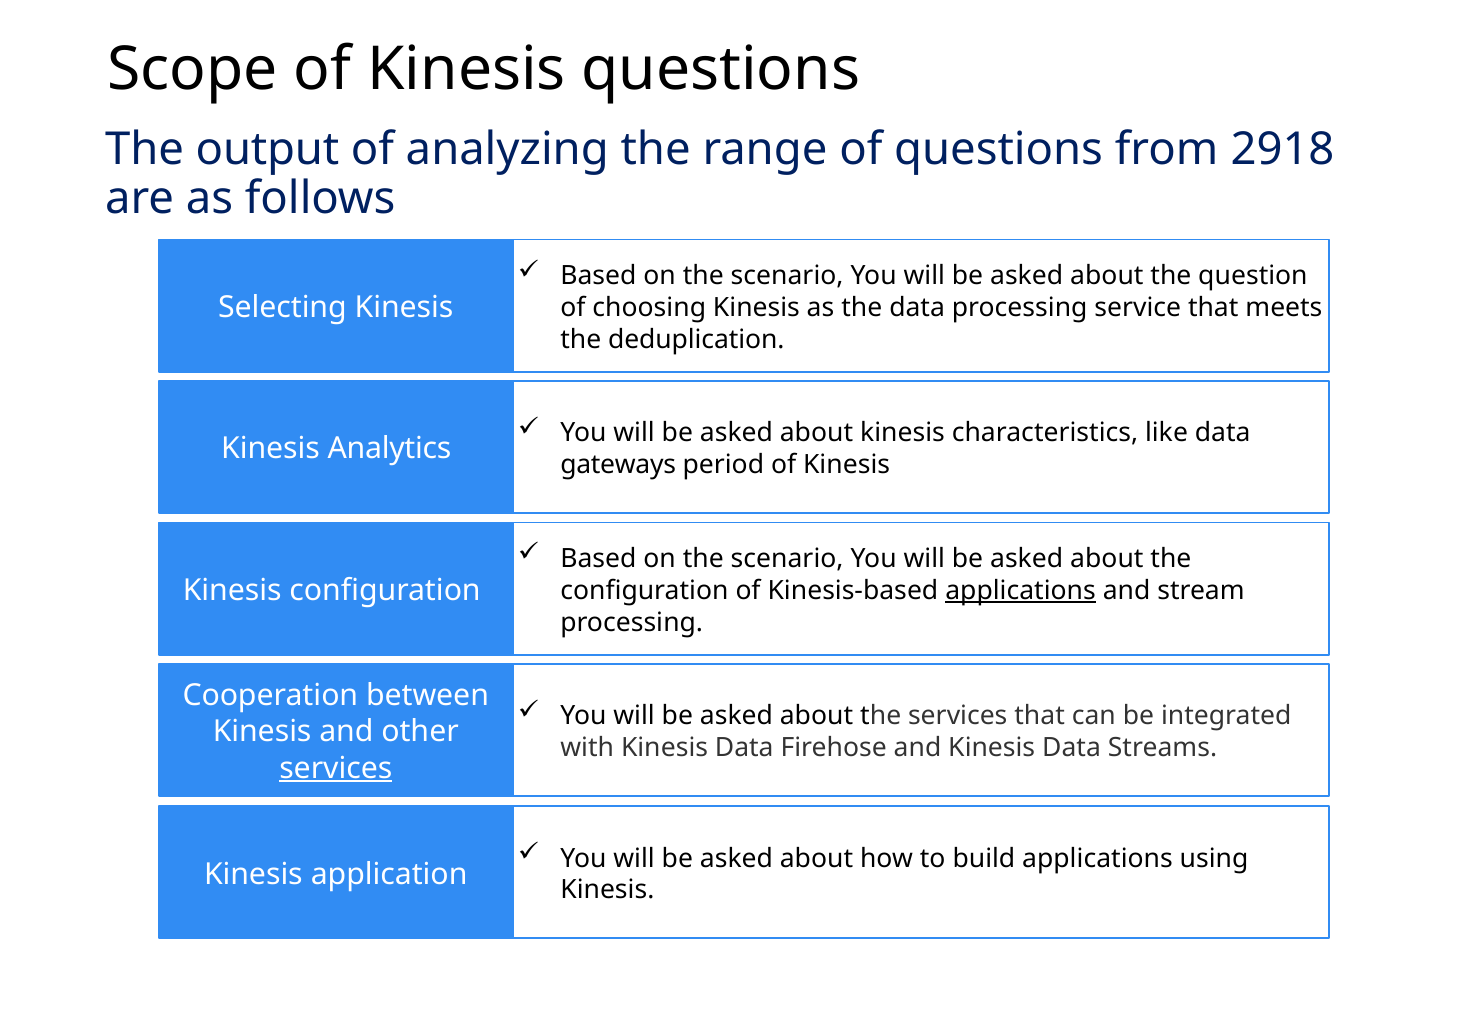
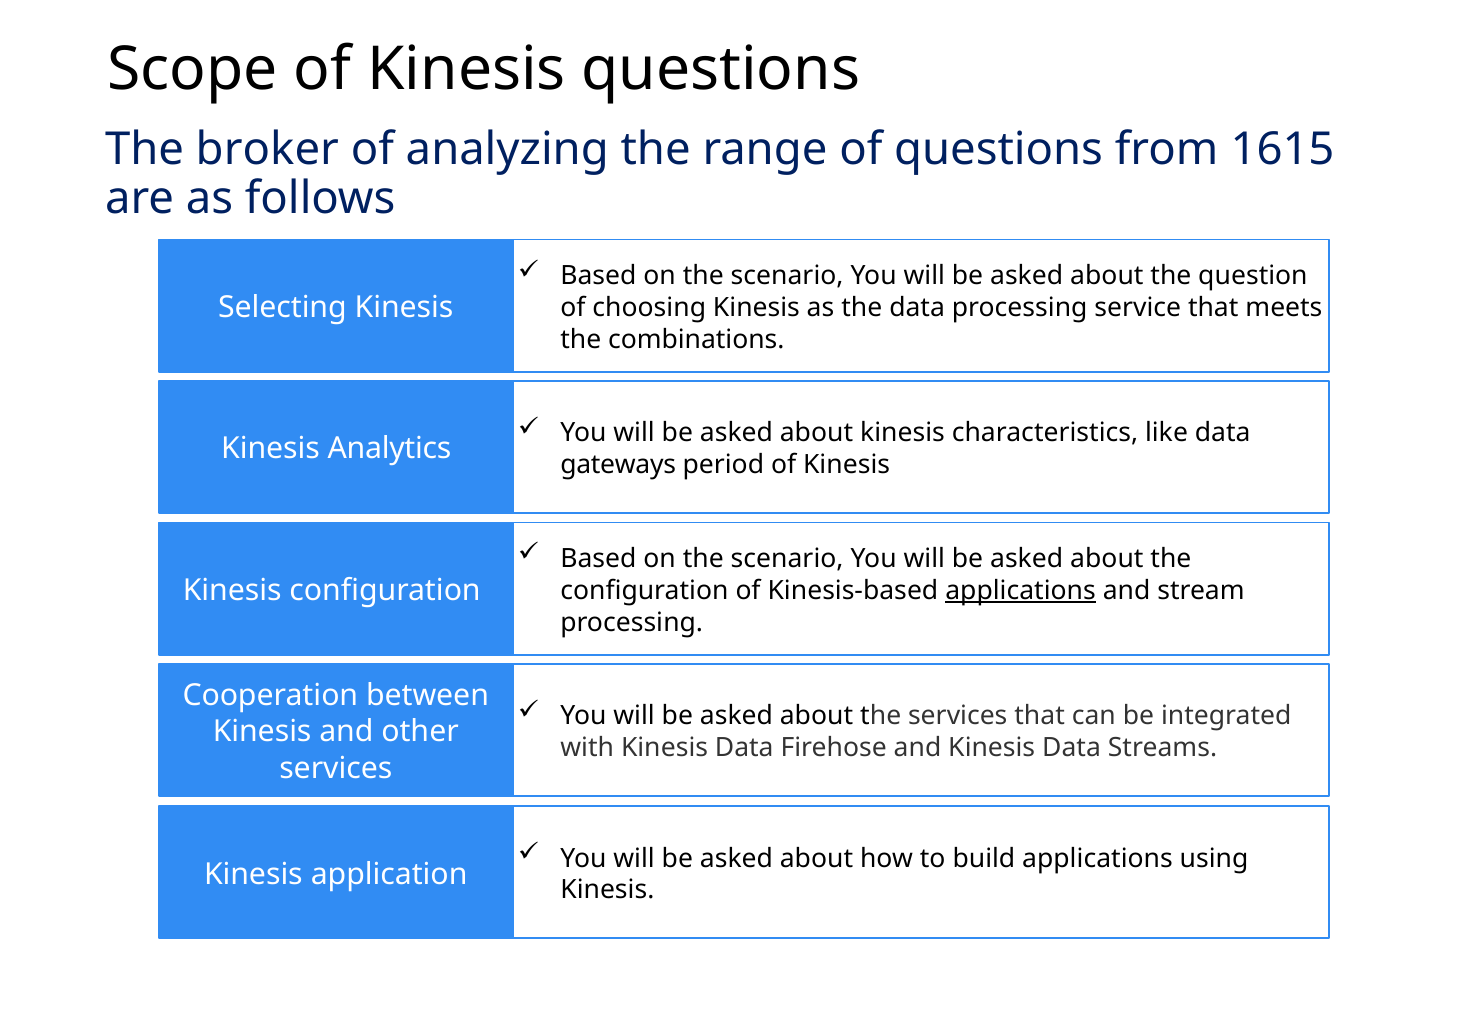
output: output -> broker
2918: 2918 -> 1615
deduplication: deduplication -> combinations
services at (336, 768) underline: present -> none
